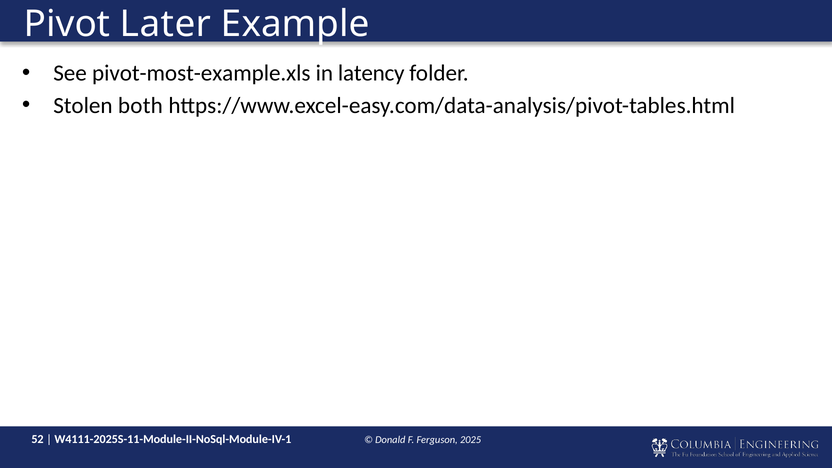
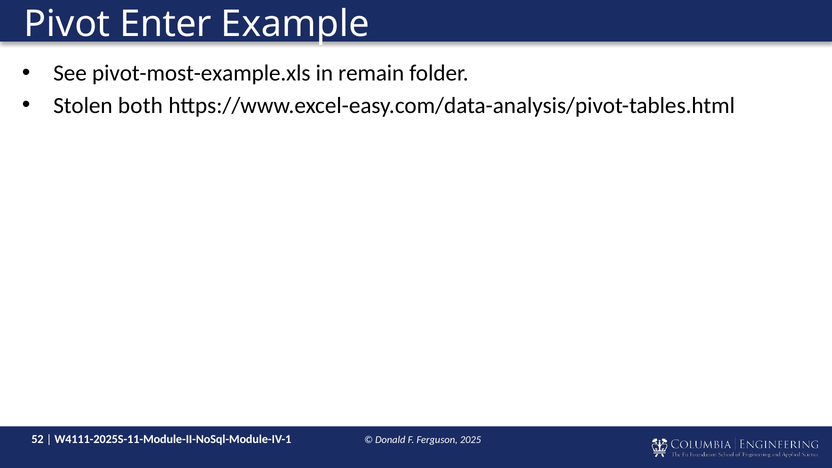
Later: Later -> Enter
latency: latency -> remain
